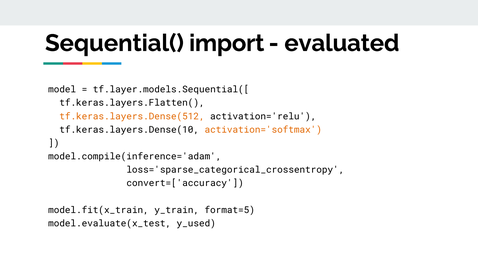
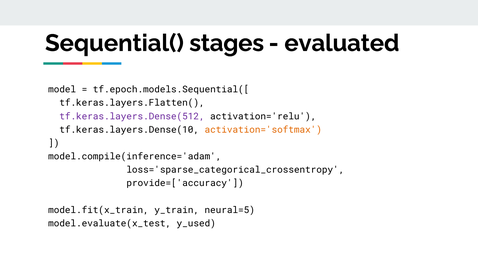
import: import -> stages
tf.layer.models.Sequential([: tf.layer.models.Sequential([ -> tf.epoch.models.Sequential([
tf.keras.layers.Dense(512 colour: orange -> purple
convert=['accuracy: convert=['accuracy -> provide=['accuracy
format=5: format=5 -> neural=5
